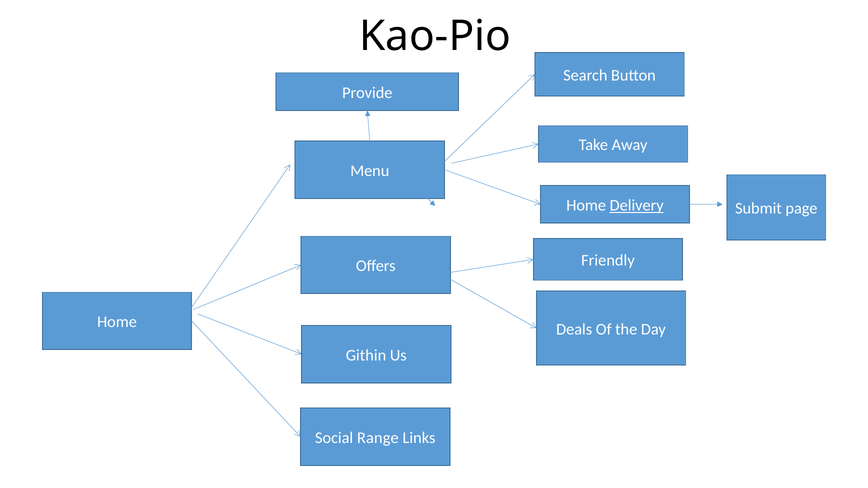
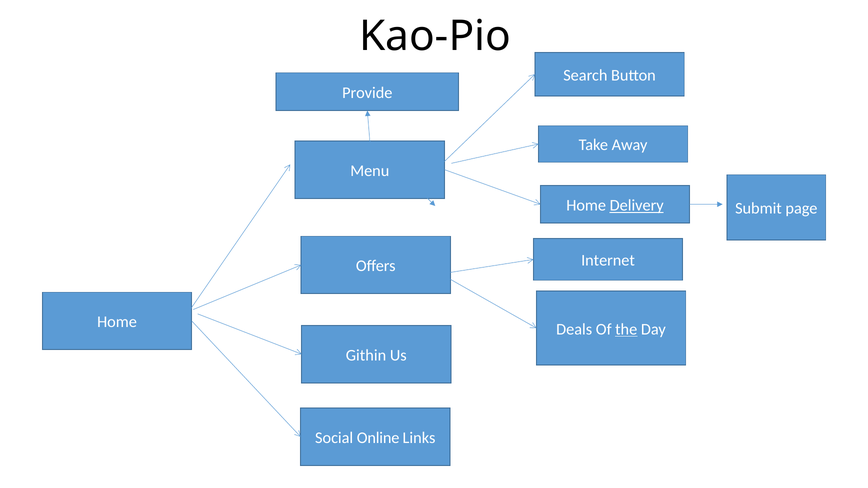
Friendly: Friendly -> Internet
the underline: none -> present
Range: Range -> Online
